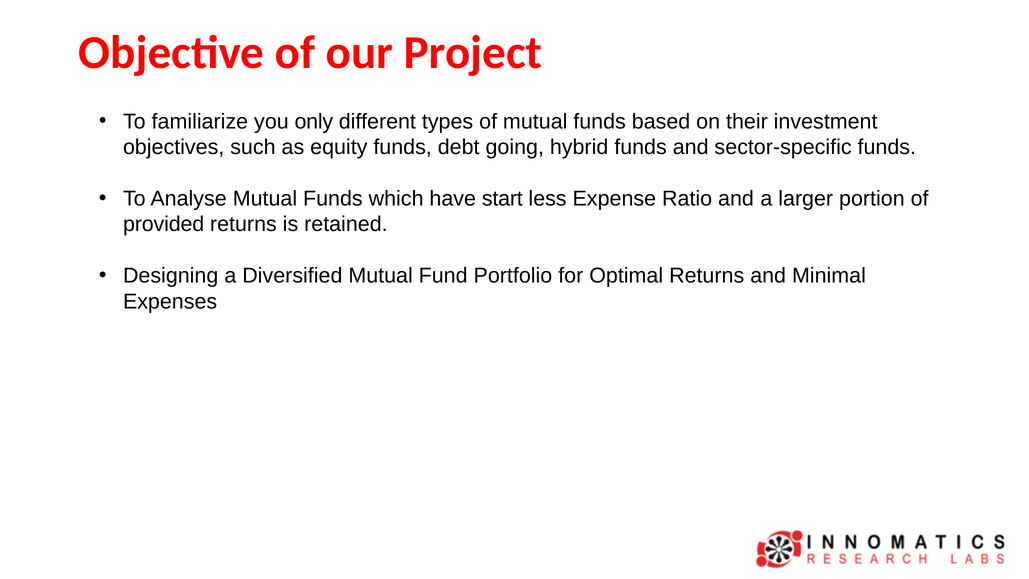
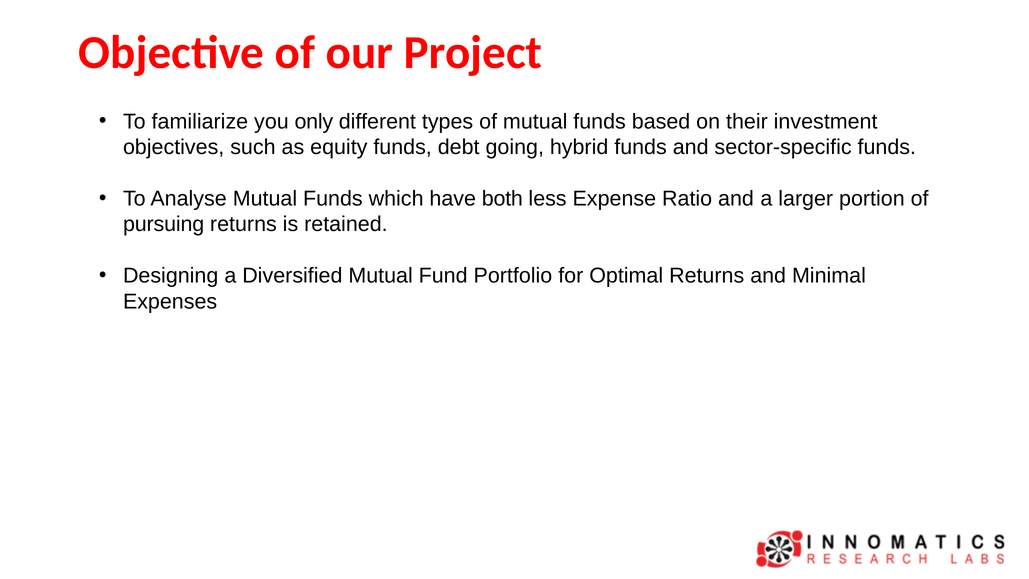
start: start -> both
provided: provided -> pursuing
